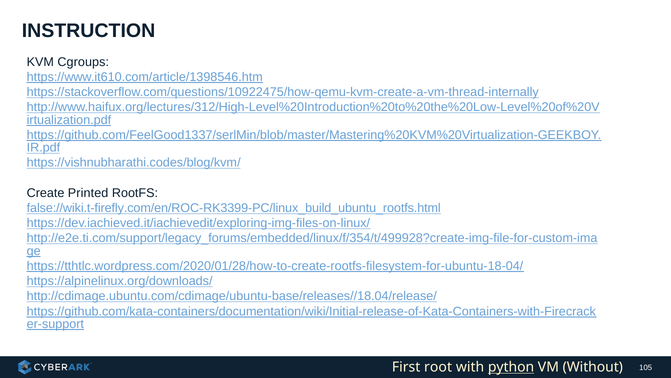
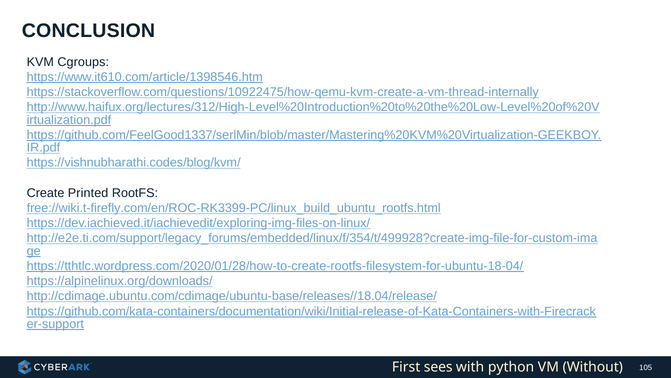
INSTRUCTION: INSTRUCTION -> CONCLUSION
false://wiki.t-firefly.com/en/ROC-RK3399-PC/linux_build_ubuntu_rootfs.html: false://wiki.t-firefly.com/en/ROC-RK3399-PC/linux_build_ubuntu_rootfs.html -> free://wiki.t-firefly.com/en/ROC-RK3399-PC/linux_build_ubuntu_rootfs.html
root: root -> sees
python underline: present -> none
